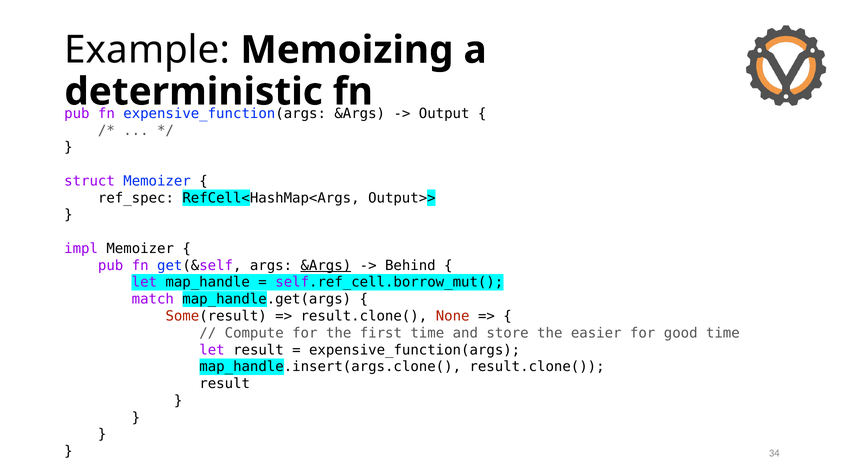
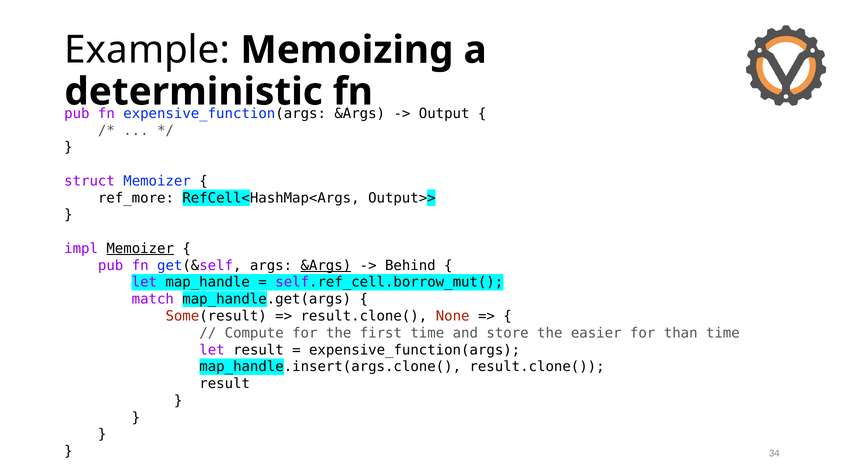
ref_spec: ref_spec -> ref_more
Memoizer at (140, 248) underline: none -> present
good: good -> than
